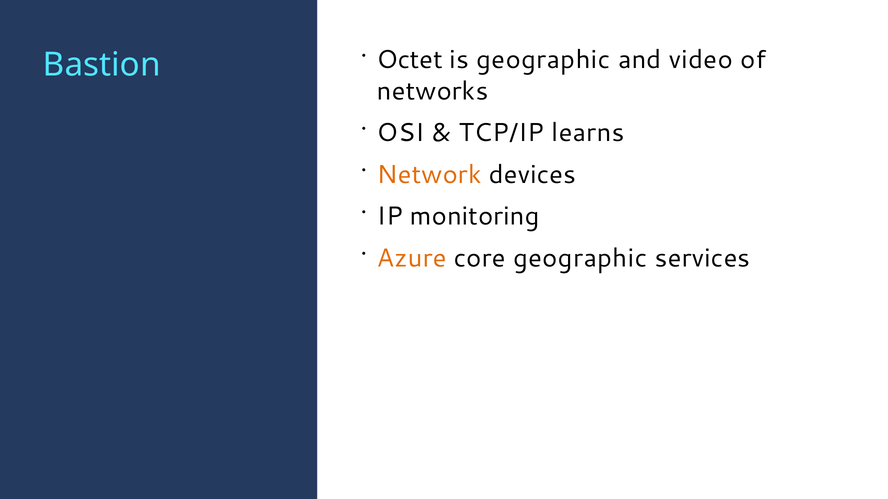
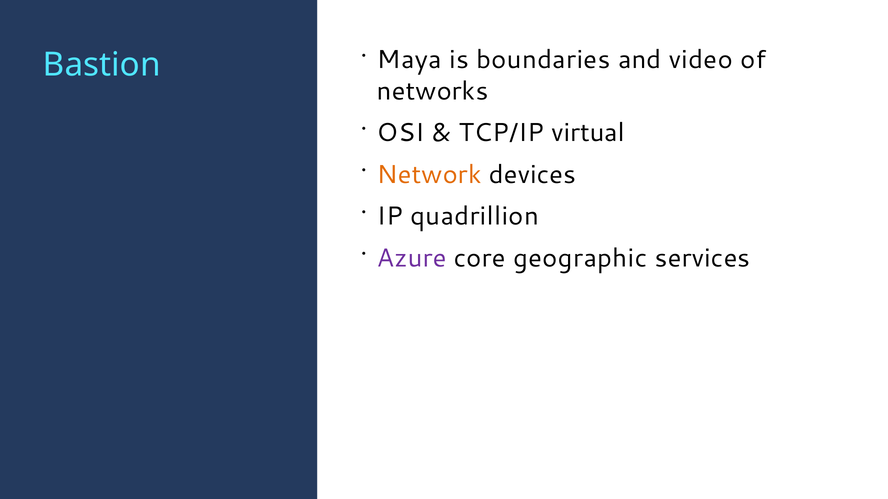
Octet: Octet -> Maya
is geographic: geographic -> boundaries
learns: learns -> virtual
monitoring: monitoring -> quadrillion
Azure colour: orange -> purple
